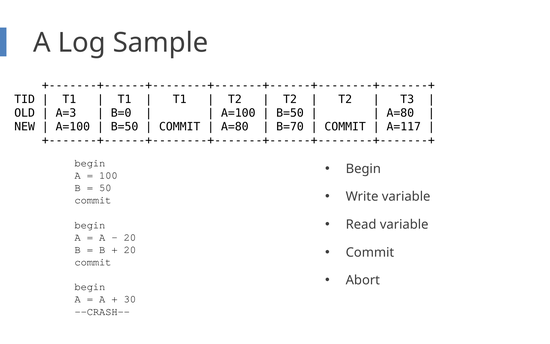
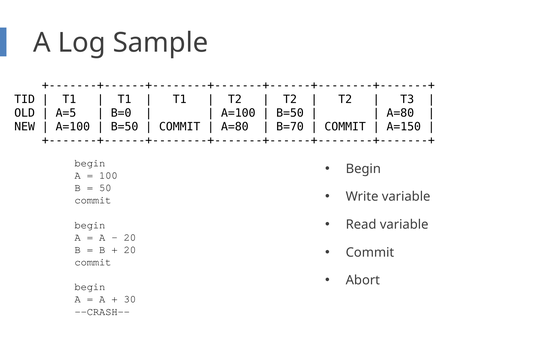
A=3: A=3 -> A=5
A=117: A=117 -> A=150
